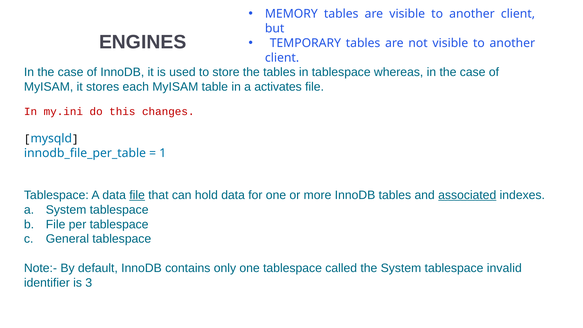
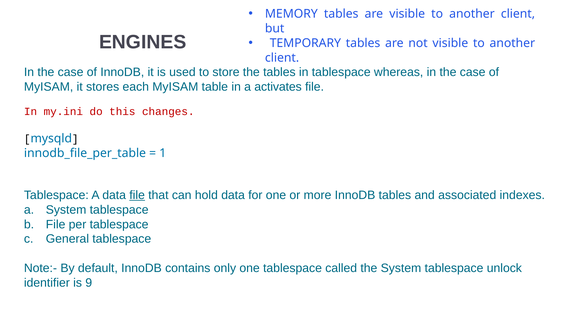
associated underline: present -> none
invalid: invalid -> unlock
3: 3 -> 9
